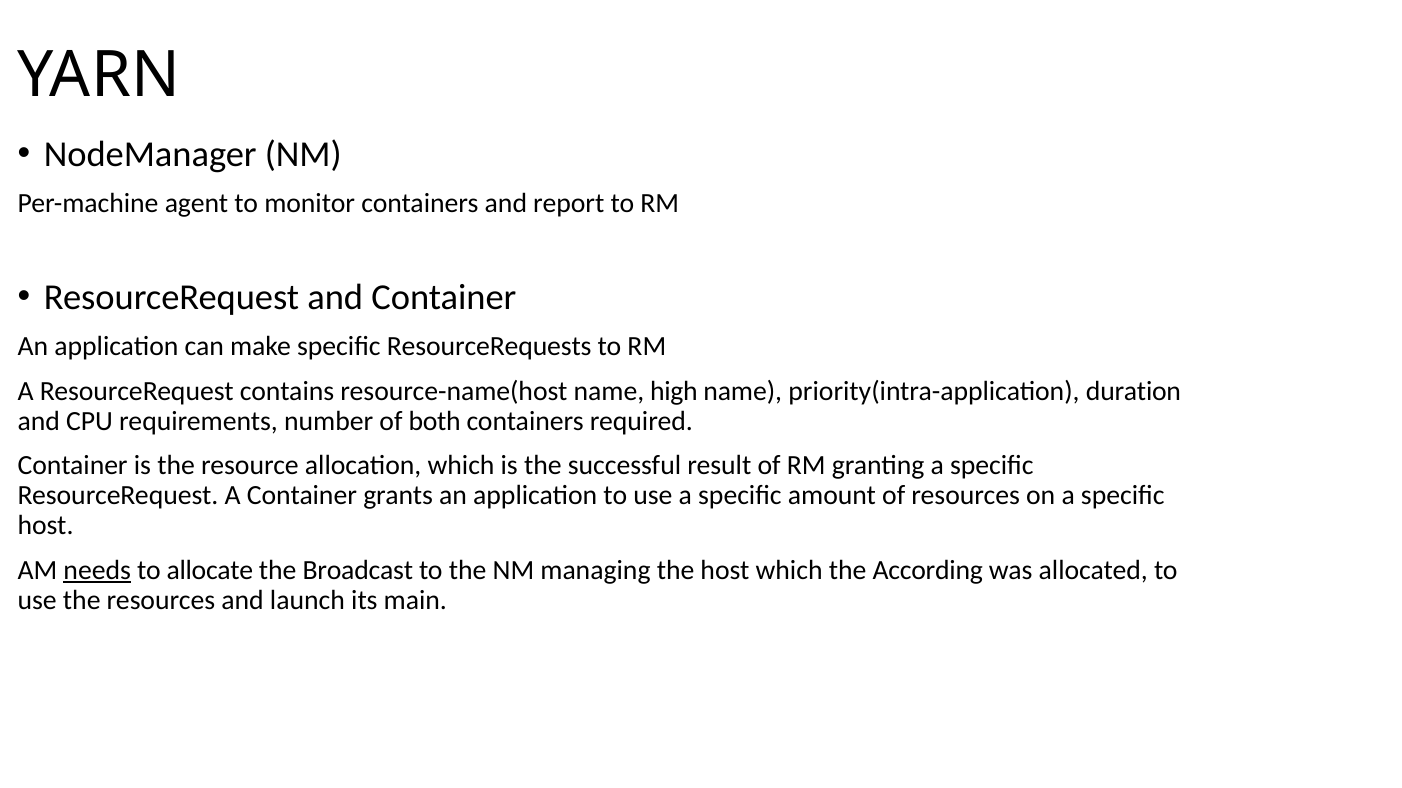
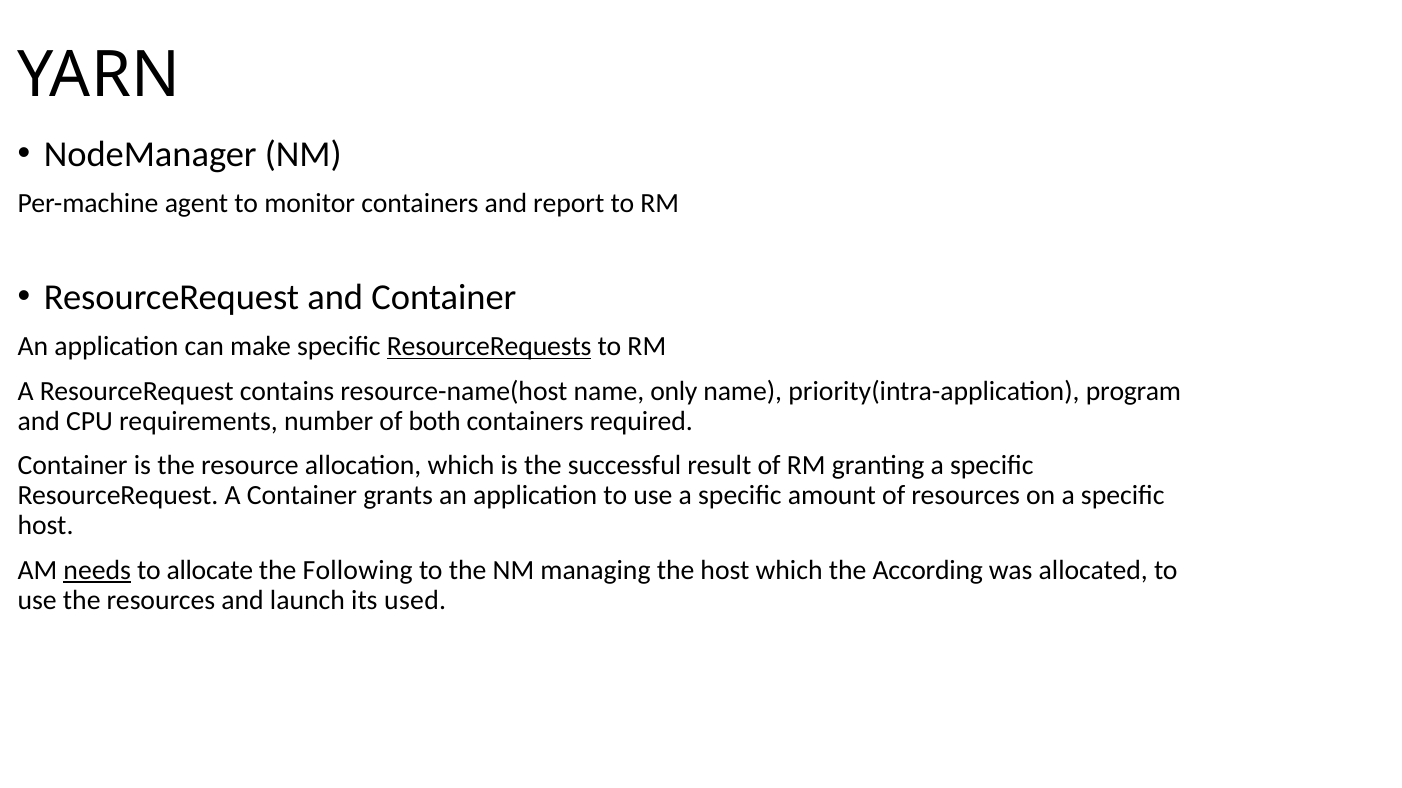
ResourceRequests underline: none -> present
high: high -> only
duration: duration -> program
Broadcast: Broadcast -> Following
main: main -> used
